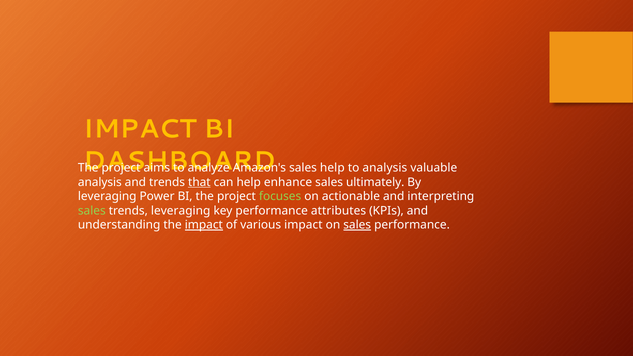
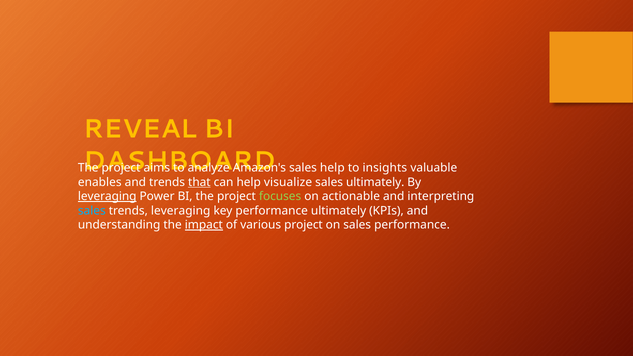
IMPACT at (140, 129): IMPACT -> REVEAL
to analysis: analysis -> insights
analysis at (100, 182): analysis -> enables
enhance: enhance -> visualize
leveraging at (107, 196) underline: none -> present
sales at (92, 211) colour: light green -> light blue
performance attributes: attributes -> ultimately
various impact: impact -> project
sales at (357, 225) underline: present -> none
